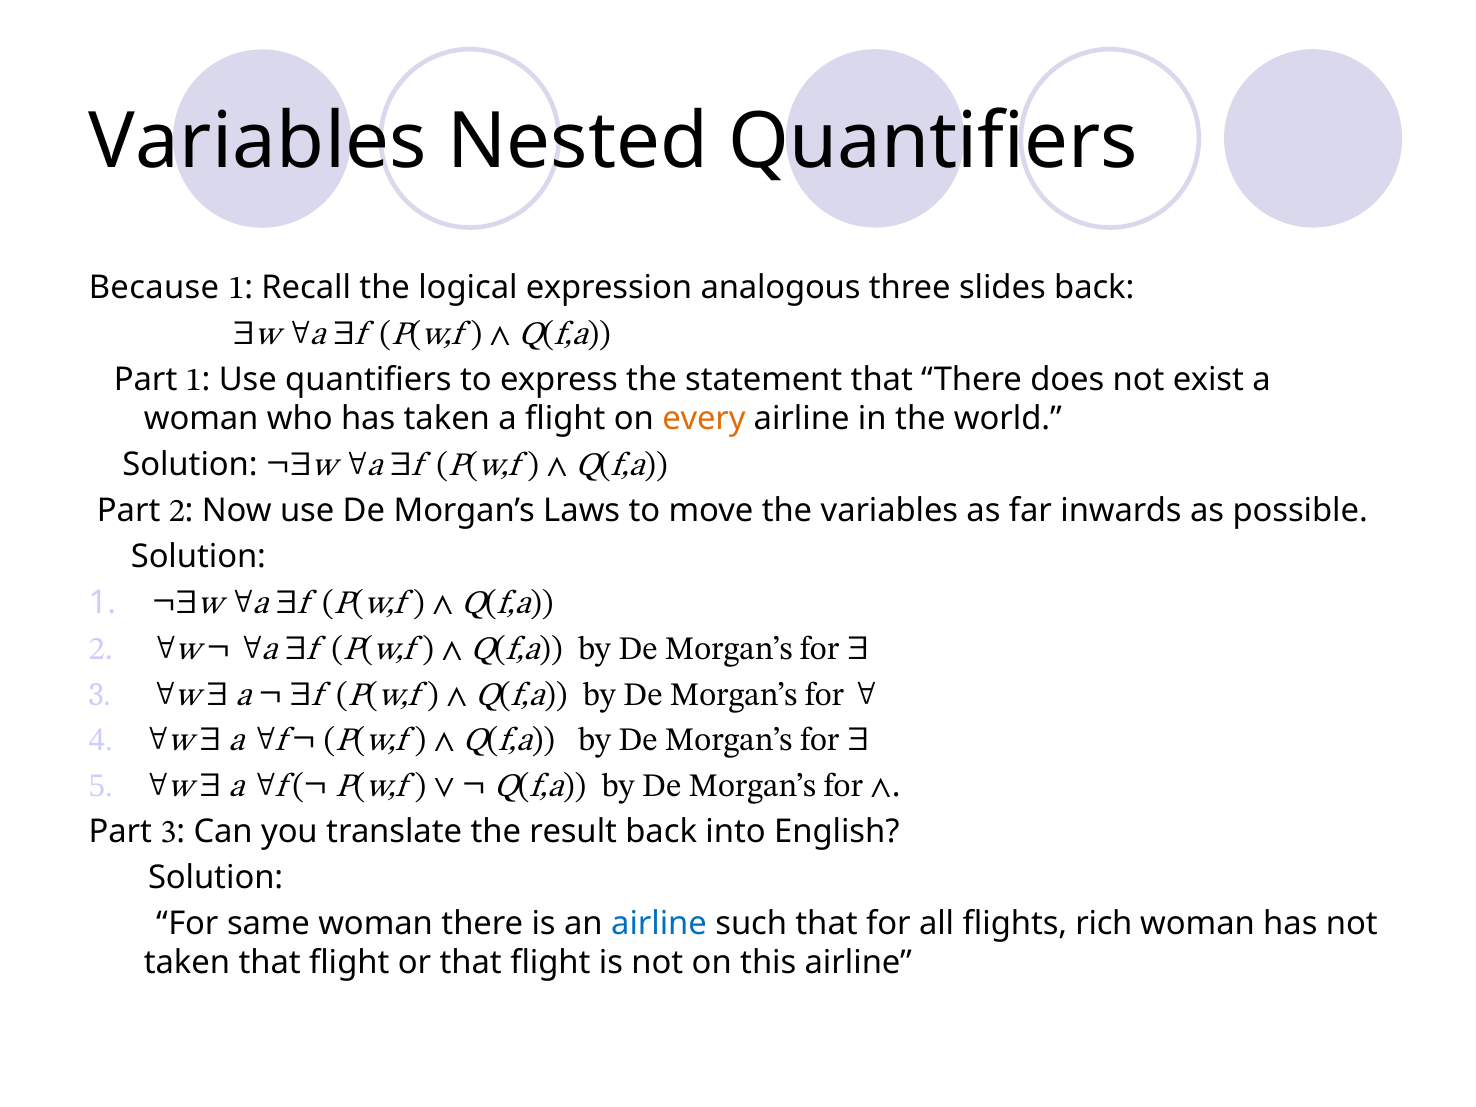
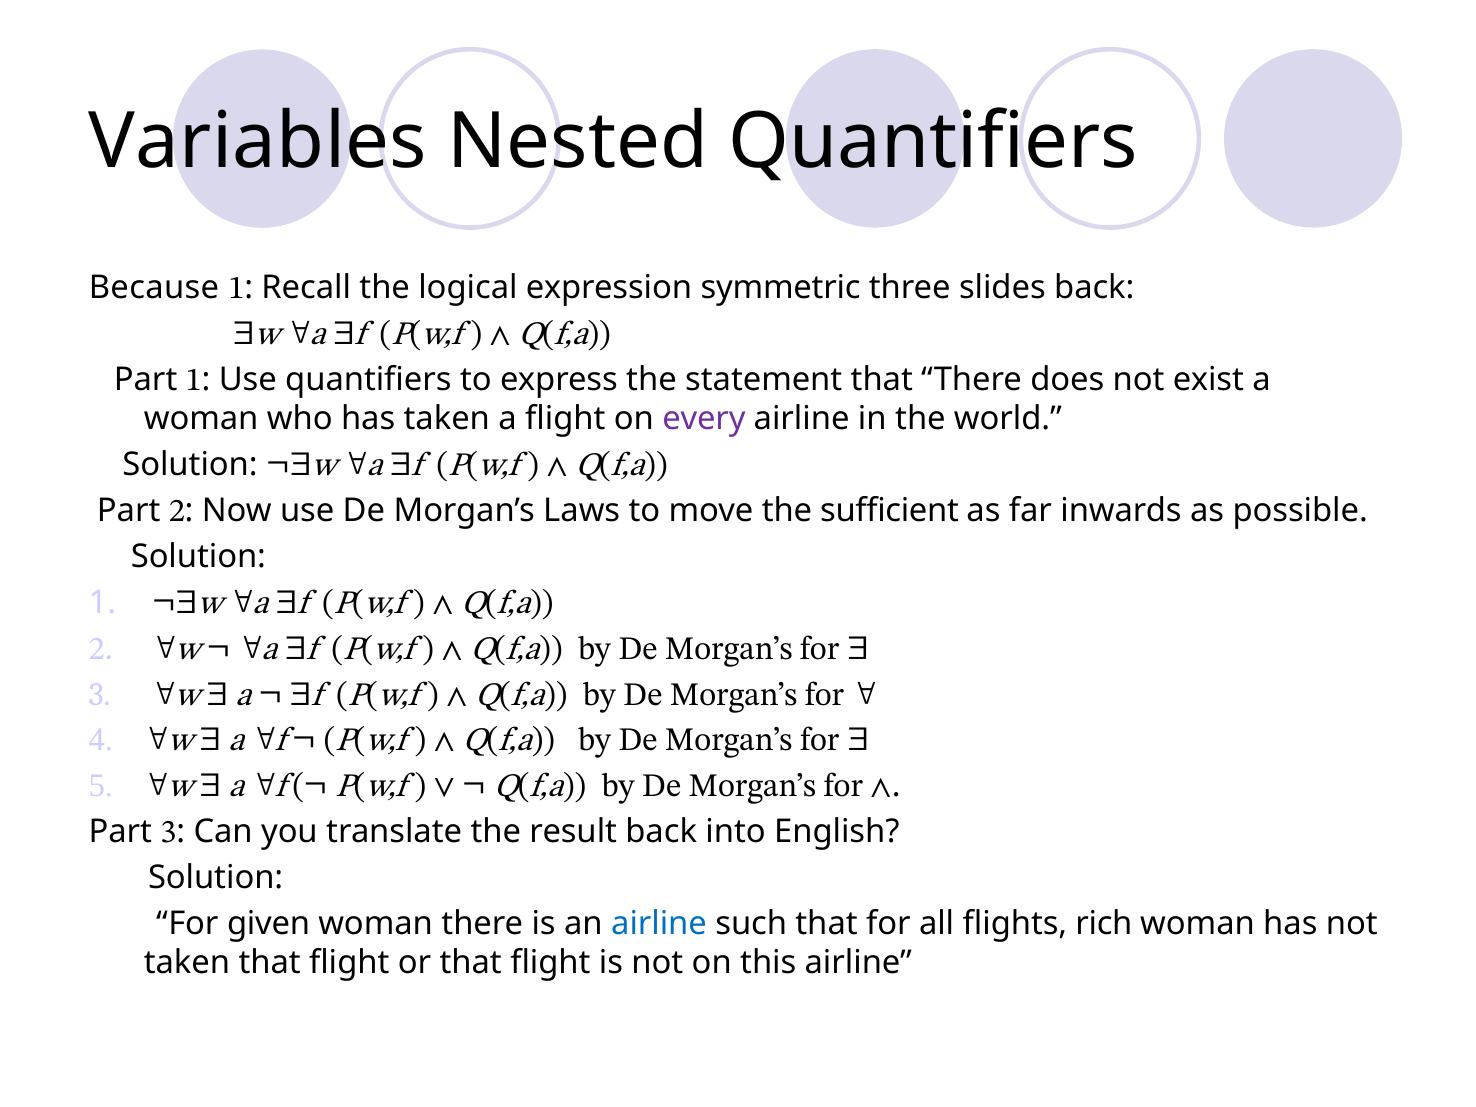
analogous: analogous -> symmetric
every colour: orange -> purple
the variables: variables -> sufficient
same: same -> given
